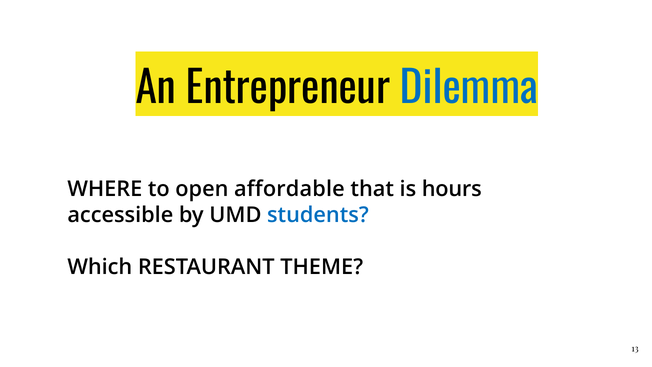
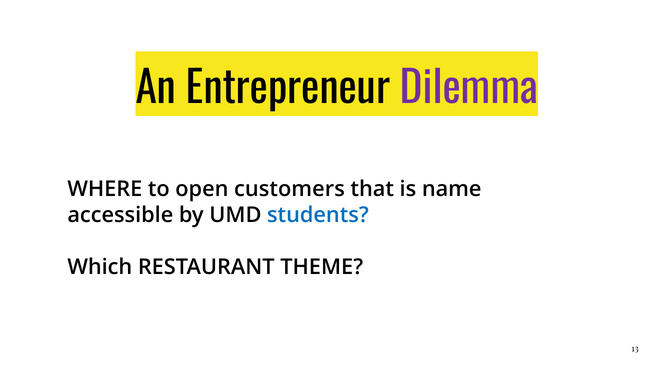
Dilemma colour: blue -> purple
affordable: affordable -> customers
hours: hours -> name
